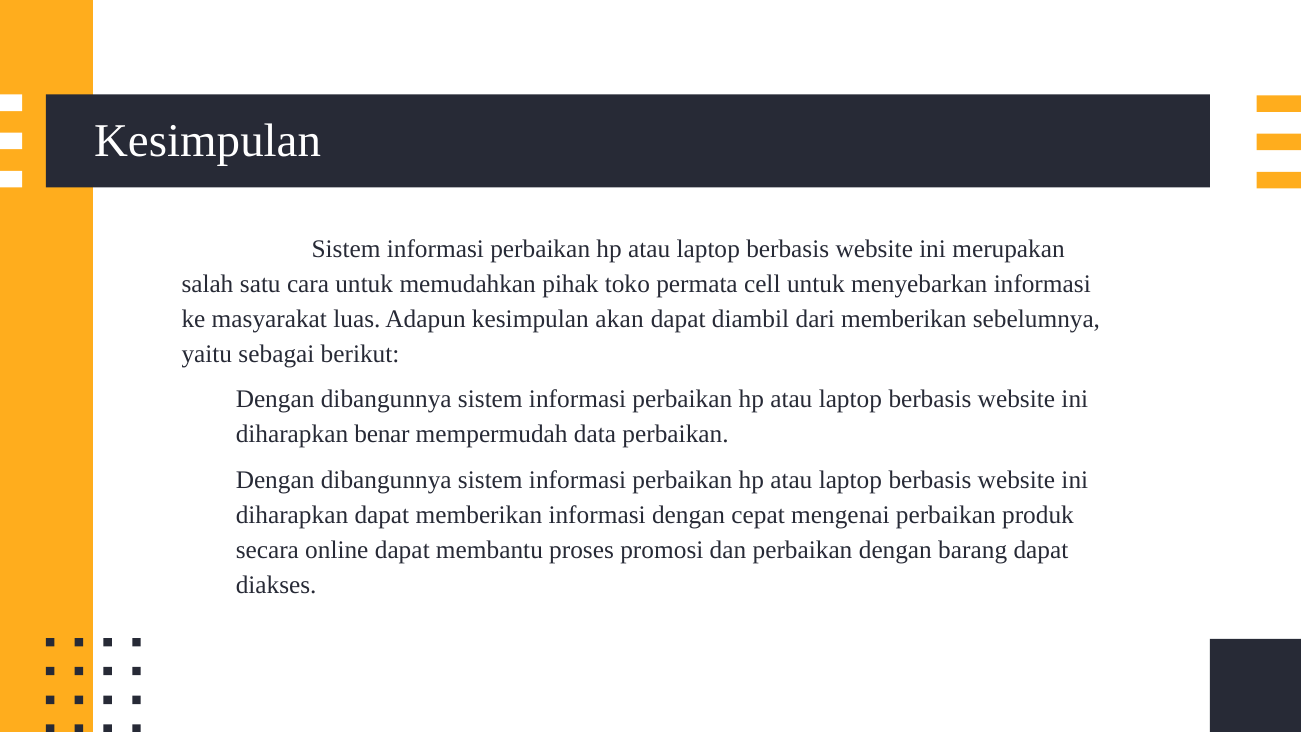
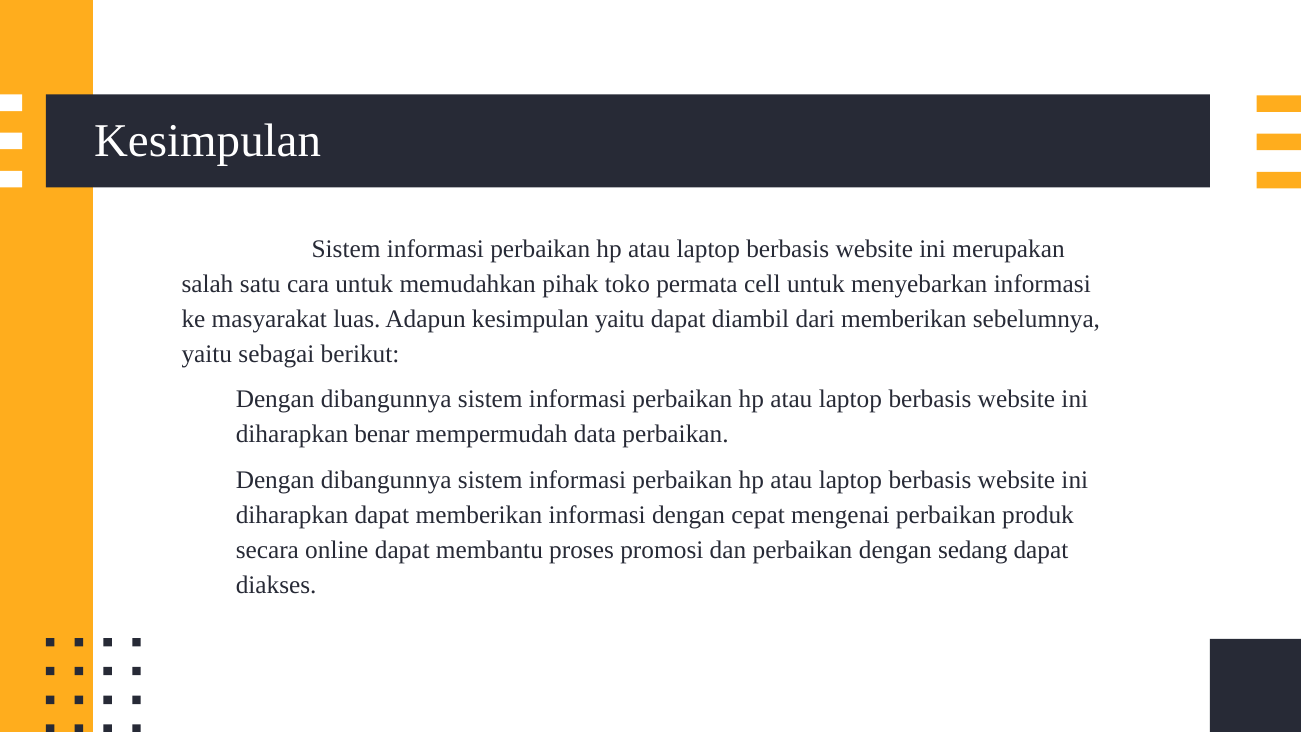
kesimpulan akan: akan -> yaitu
barang: barang -> sedang
